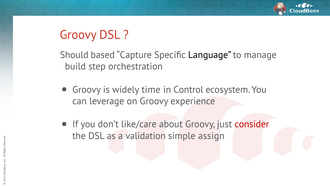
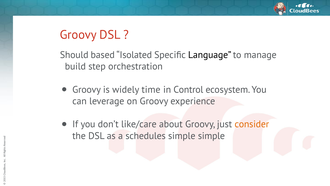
Capture: Capture -> Isolated
consider colour: red -> orange
validation: validation -> schedules
simple assign: assign -> simple
